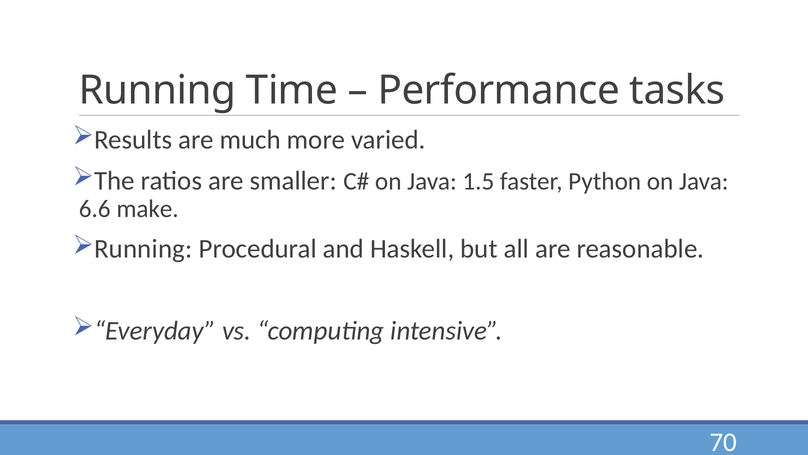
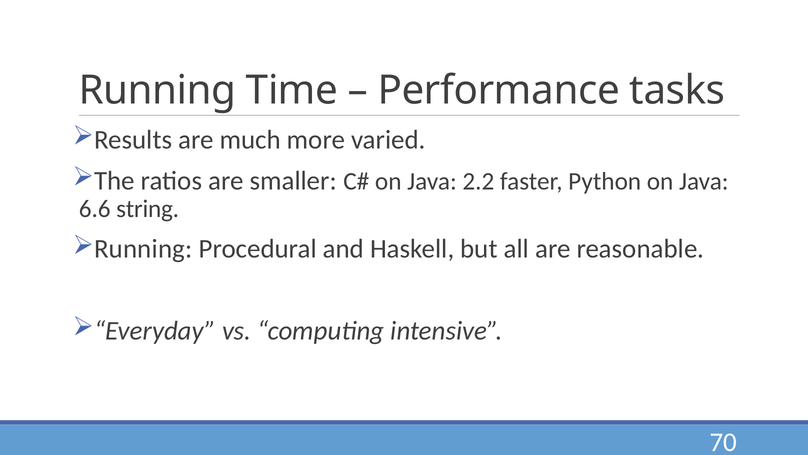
1.5: 1.5 -> 2.2
make: make -> string
